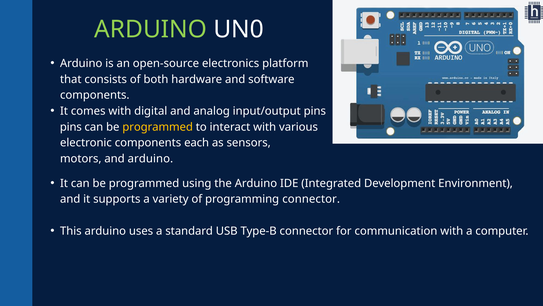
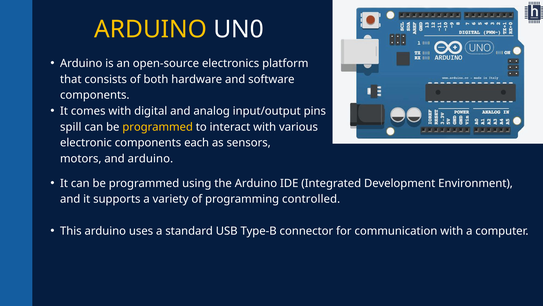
ARDUINO at (151, 29) colour: light green -> yellow
pins at (71, 127): pins -> spill
programming connector: connector -> controlled
